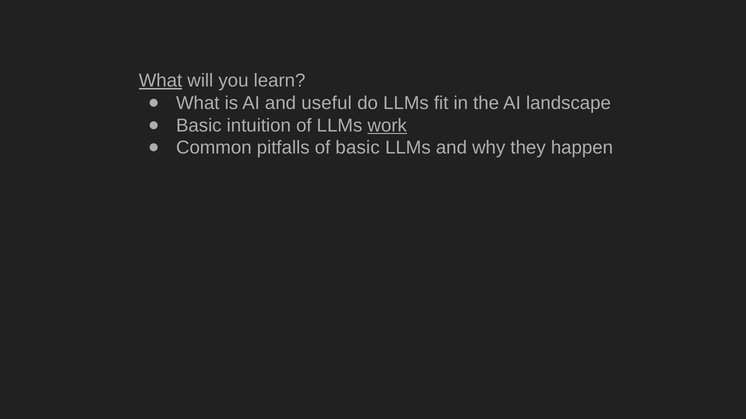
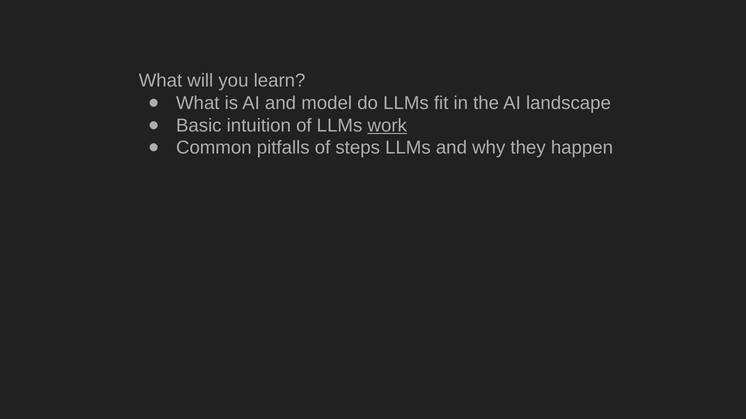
What at (161, 81) underline: present -> none
useful: useful -> model
of basic: basic -> steps
